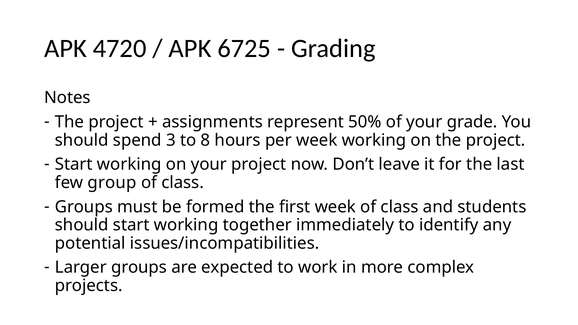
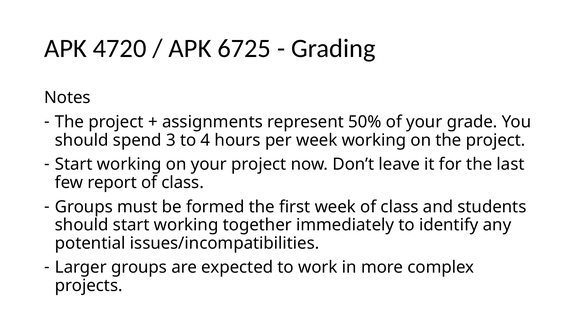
8: 8 -> 4
group: group -> report
